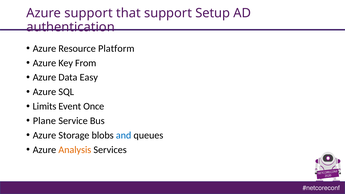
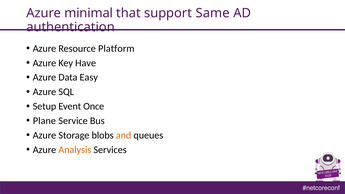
Azure support: support -> minimal
Setup: Setup -> Same
From: From -> Have
Limits: Limits -> Setup
and colour: blue -> orange
